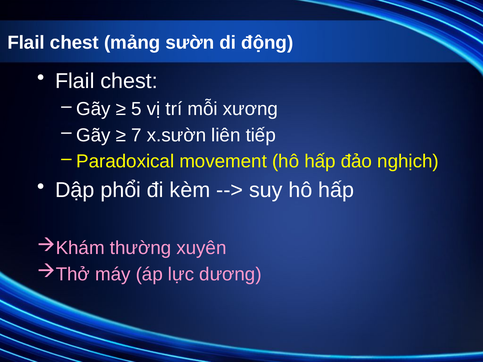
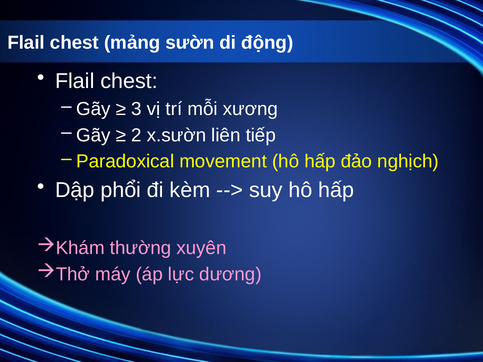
5: 5 -> 3
7: 7 -> 2
